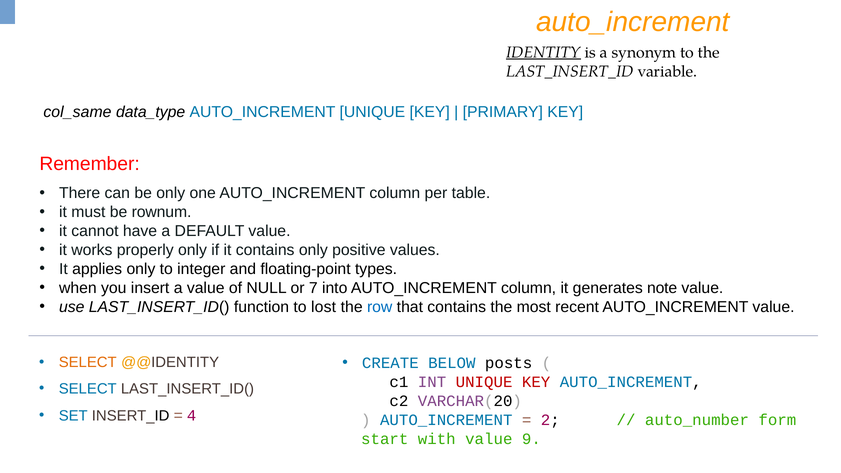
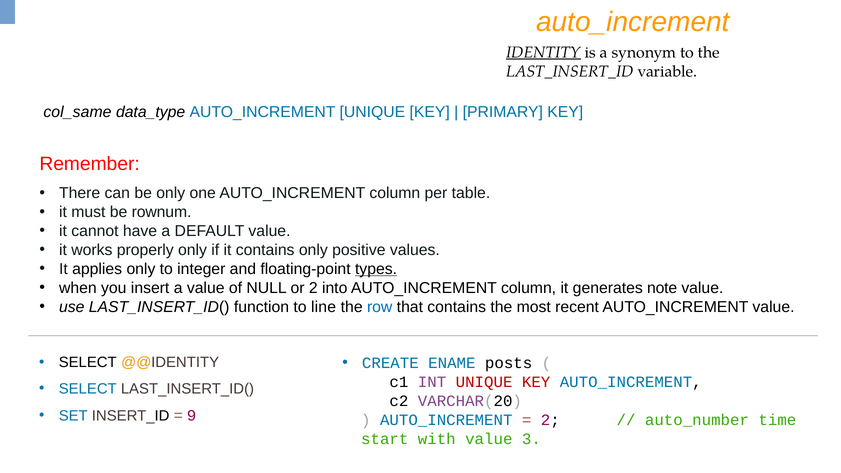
types underline: none -> present
or 7: 7 -> 2
lost: lost -> line
SELECT at (88, 363) colour: orange -> black
BELOW: BELOW -> ENAME
4: 4 -> 9
form: form -> time
9: 9 -> 3
